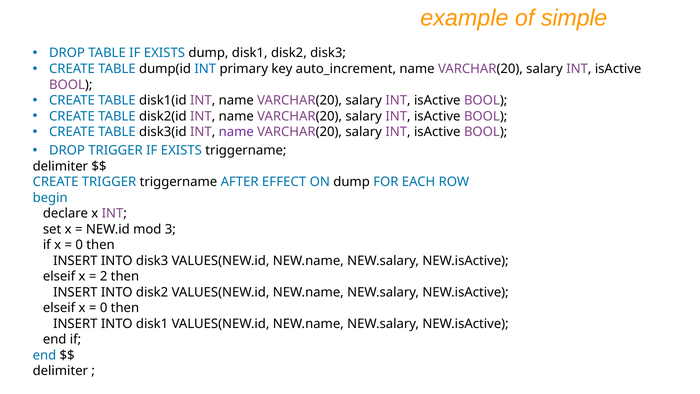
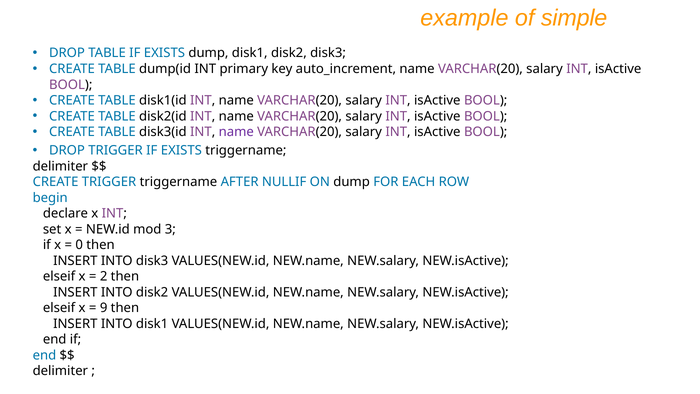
INT at (205, 69) colour: blue -> black
EFFECT: EFFECT -> NULLIF
0 at (104, 308): 0 -> 9
